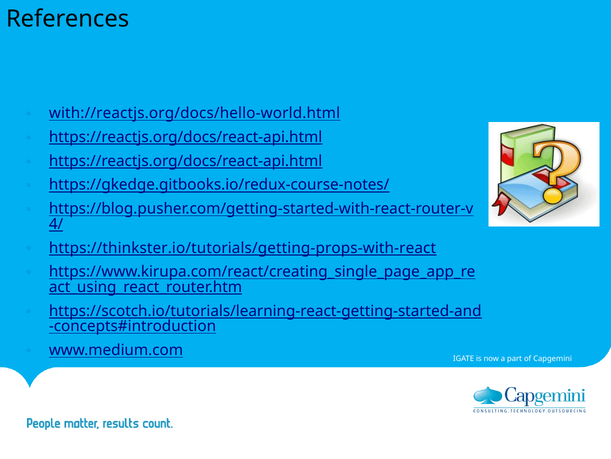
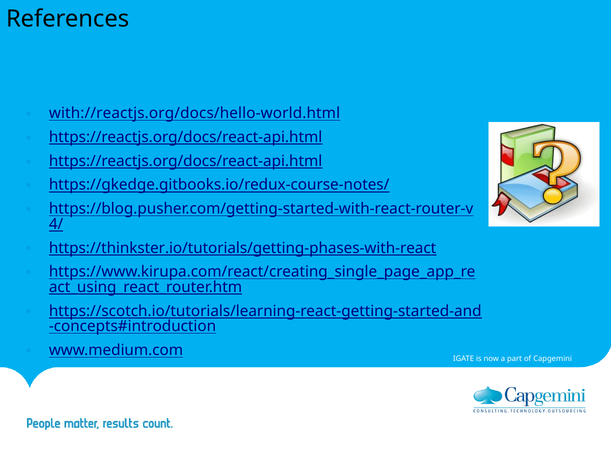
https://thinkster.io/tutorials/getting-props-with-react: https://thinkster.io/tutorials/getting-props-with-react -> https://thinkster.io/tutorials/getting-phases-with-react
